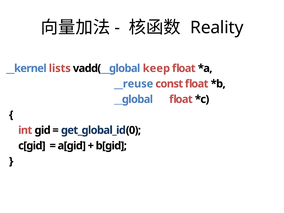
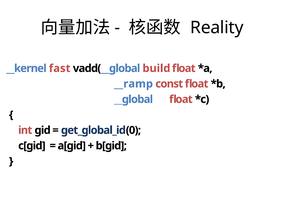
lists: lists -> fast
keep: keep -> build
__reuse: __reuse -> __ramp
